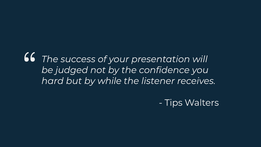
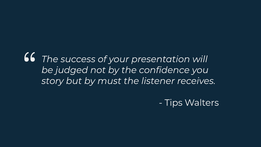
hard: hard -> story
while: while -> must
